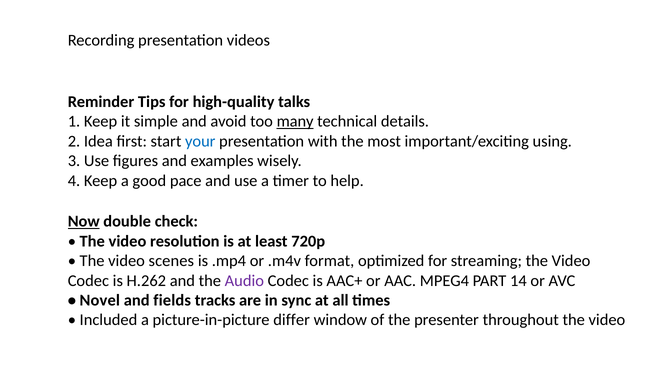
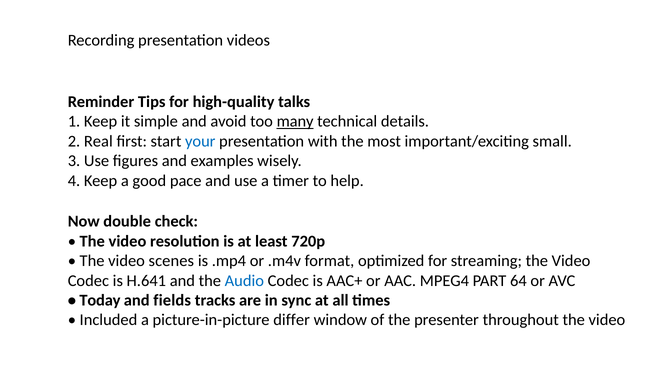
Idea: Idea -> Real
using: using -> small
Now underline: present -> none
H.262: H.262 -> H.641
Audio colour: purple -> blue
14: 14 -> 64
Novel: Novel -> Today
